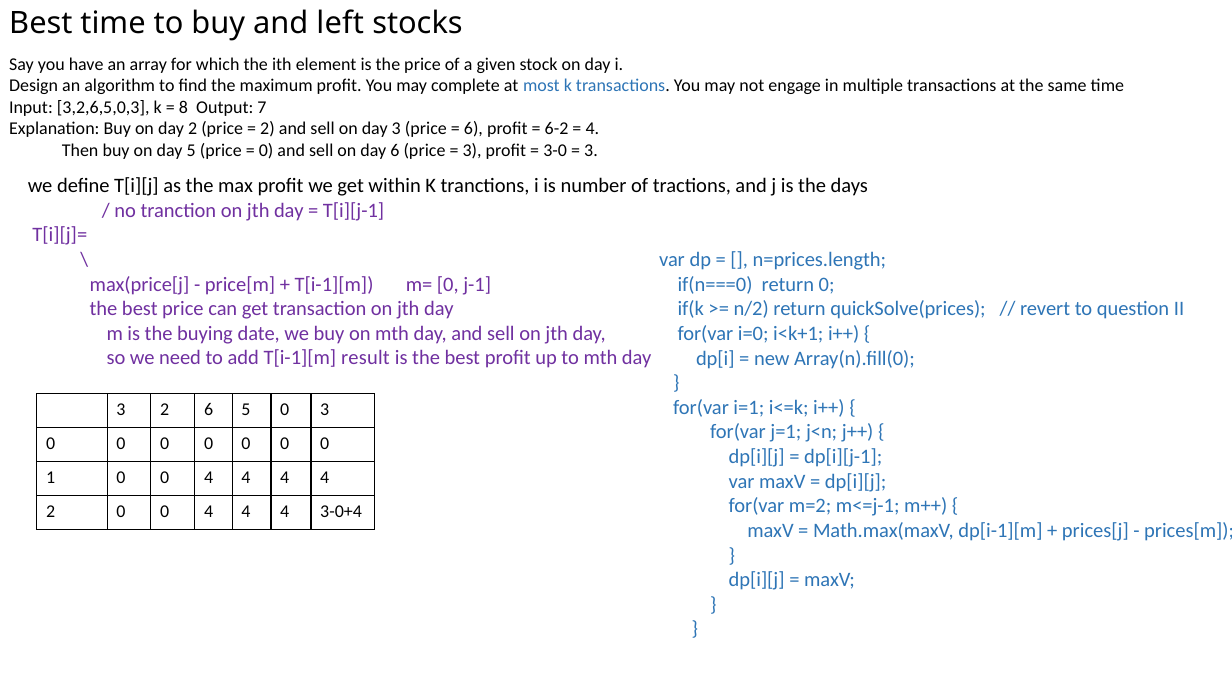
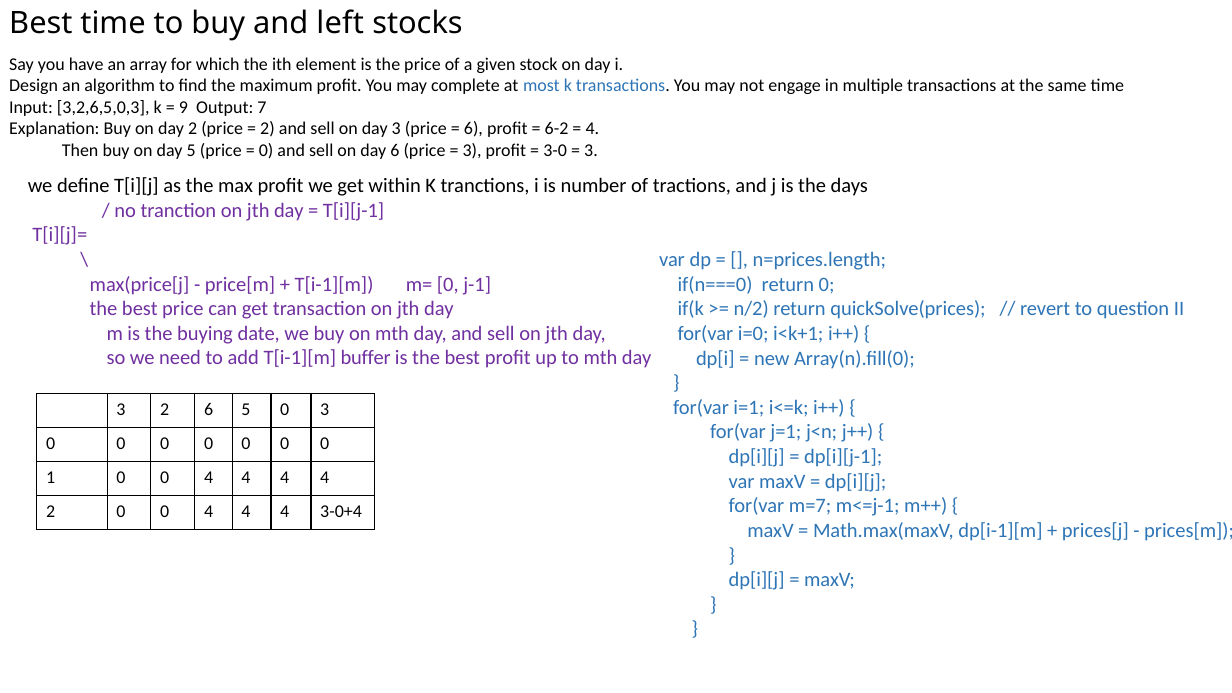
8: 8 -> 9
result: result -> buffer
m=2: m=2 -> m=7
